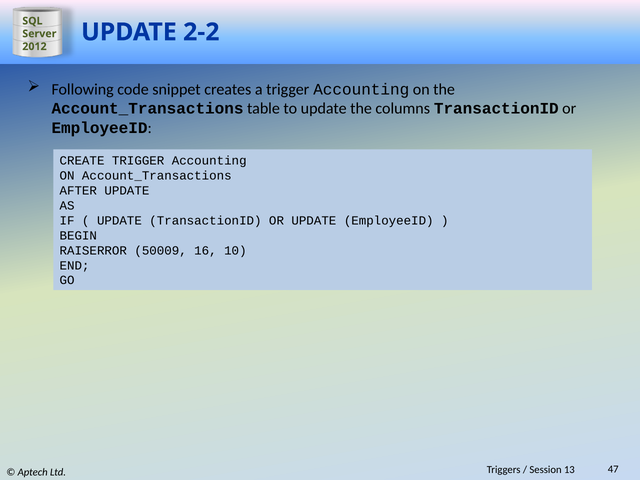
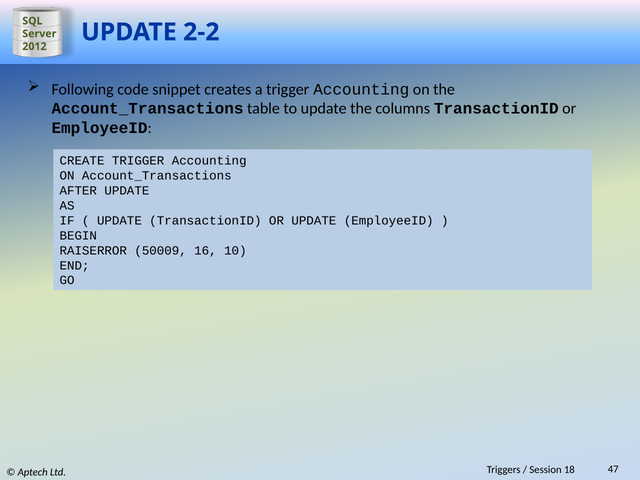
13: 13 -> 18
